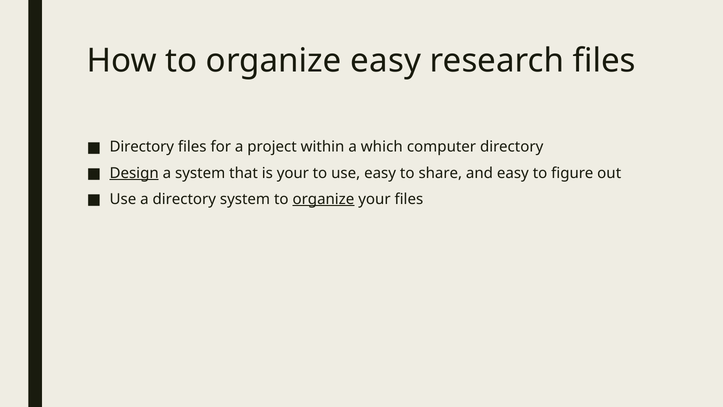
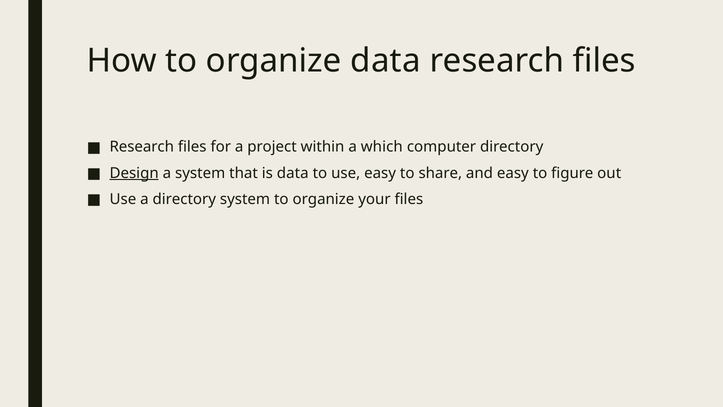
organize easy: easy -> data
Directory at (142, 147): Directory -> Research
is your: your -> data
organize at (323, 199) underline: present -> none
